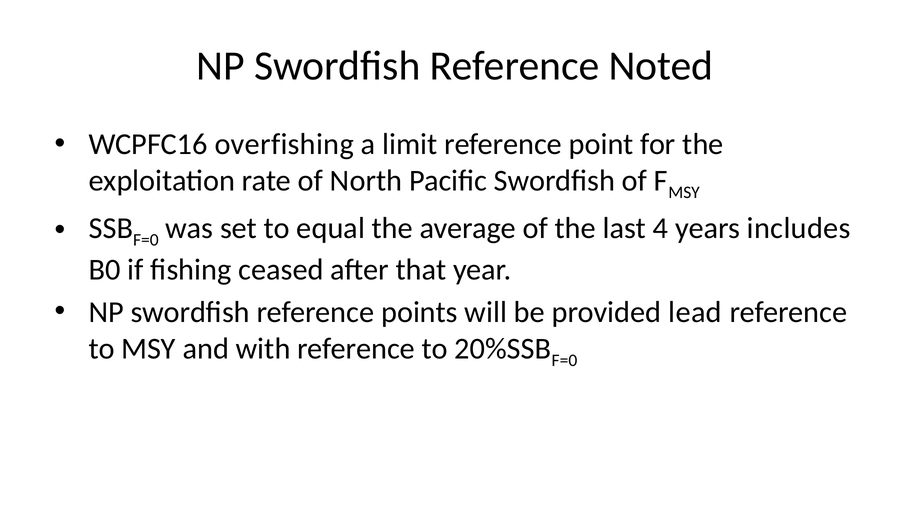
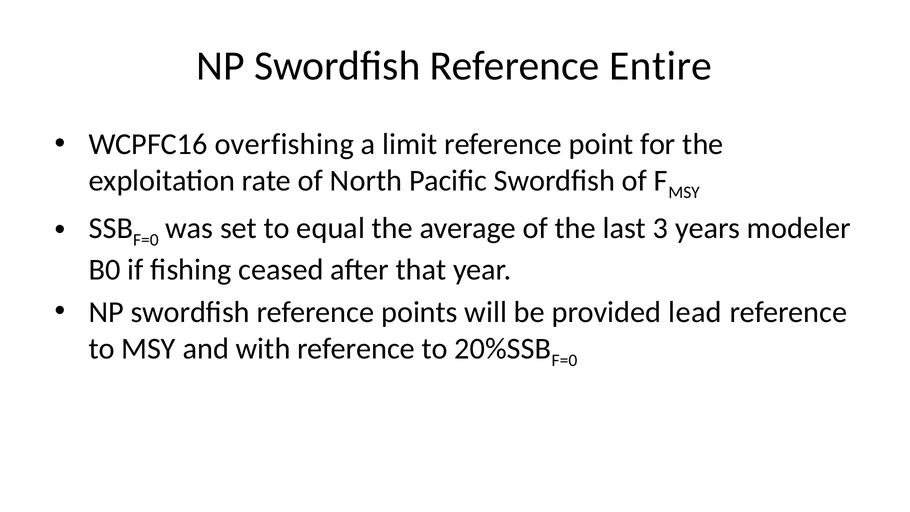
Noted: Noted -> Entire
4: 4 -> 3
includes: includes -> modeler
